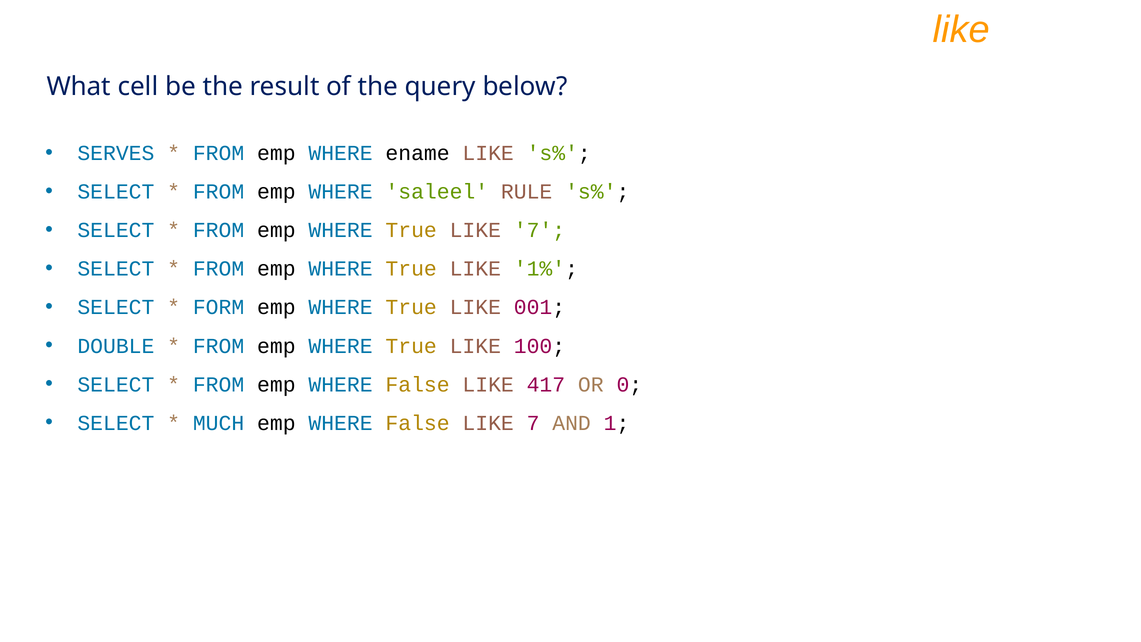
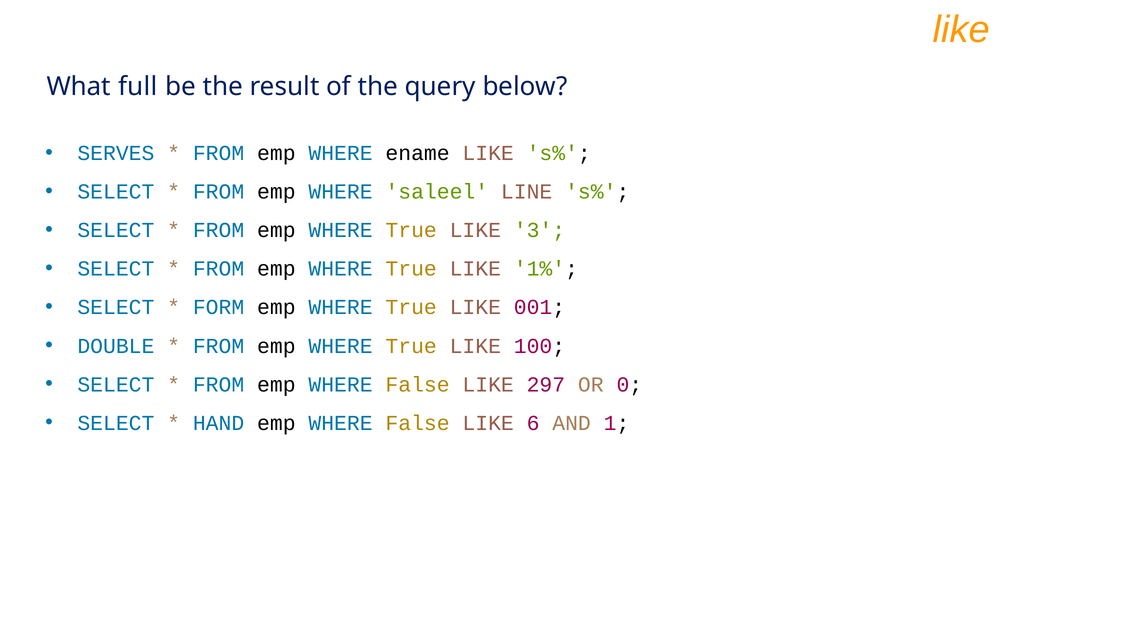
cell: cell -> full
RULE: RULE -> LINE
True LIKE 7: 7 -> 3
417: 417 -> 297
MUCH: MUCH -> HAND
False LIKE 7: 7 -> 6
